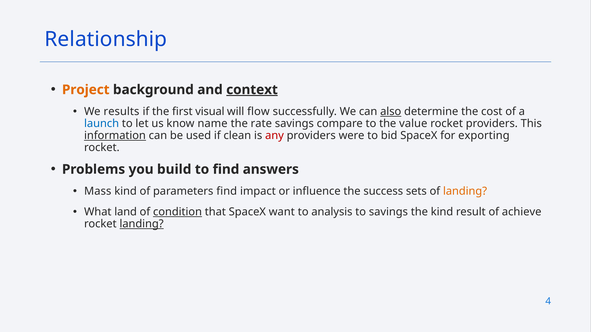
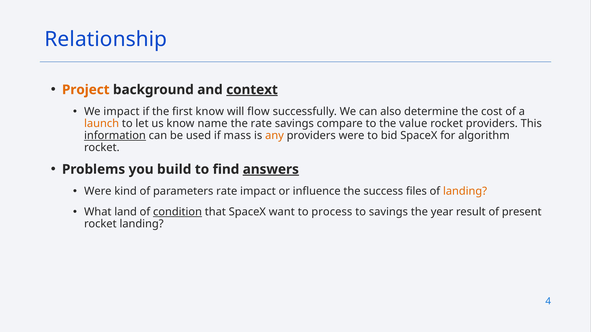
We results: results -> impact
first visual: visual -> know
also underline: present -> none
launch colour: blue -> orange
clean: clean -> mass
any colour: red -> orange
exporting: exporting -> algorithm
answers underline: none -> present
Mass at (98, 191): Mass -> Were
parameters find: find -> rate
sets: sets -> files
analysis: analysis -> process
the kind: kind -> year
achieve: achieve -> present
landing at (142, 224) underline: present -> none
